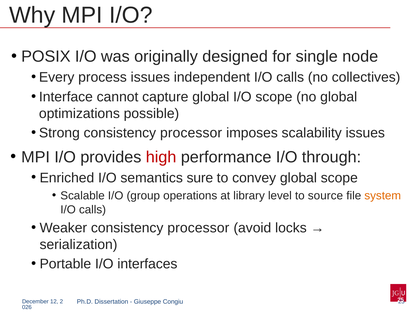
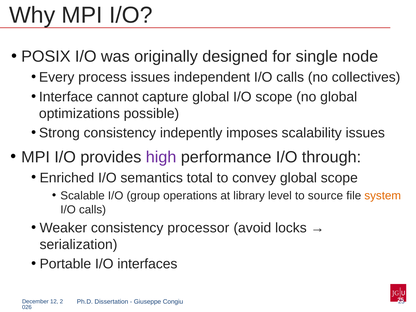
Strong consistency processor: processor -> indepently
high colour: red -> purple
sure: sure -> total
